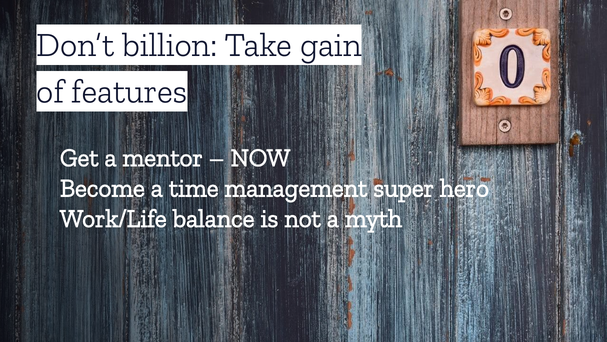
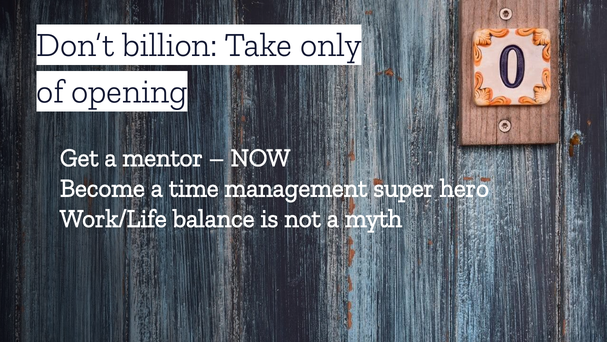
gain: gain -> only
features: features -> opening
